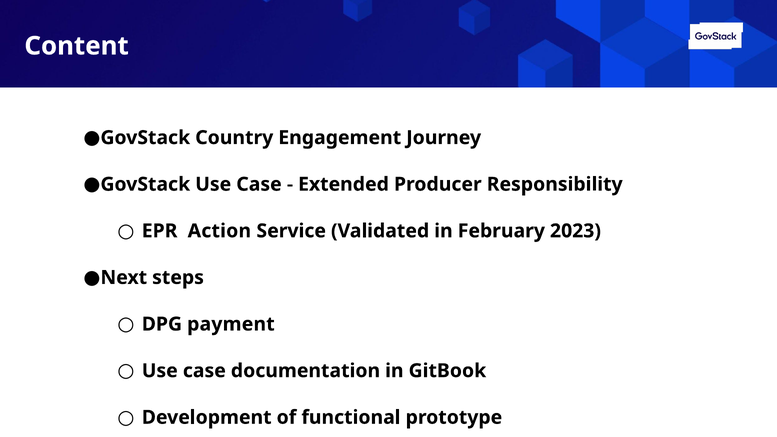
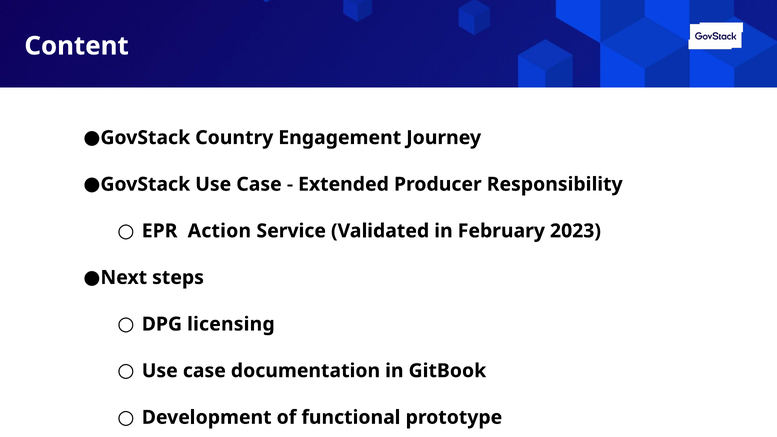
payment: payment -> licensing
